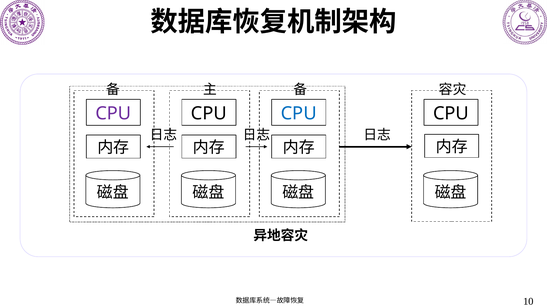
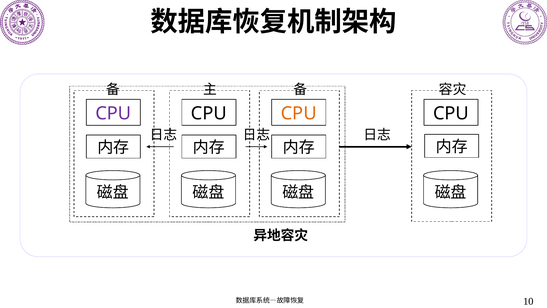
CPU at (299, 114) colour: blue -> orange
